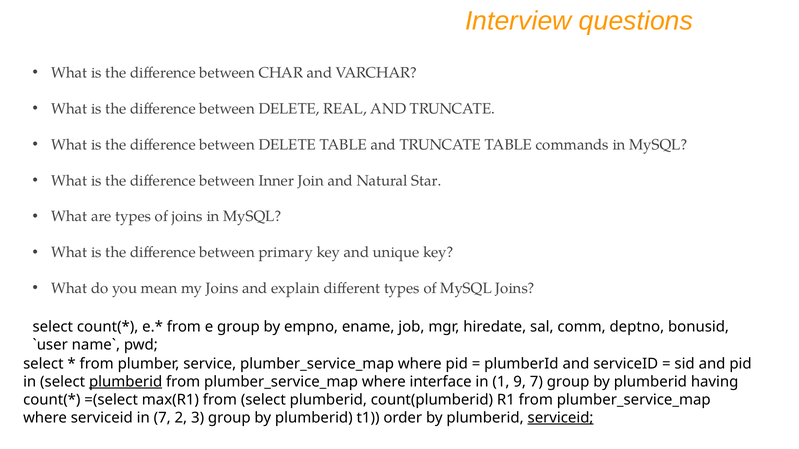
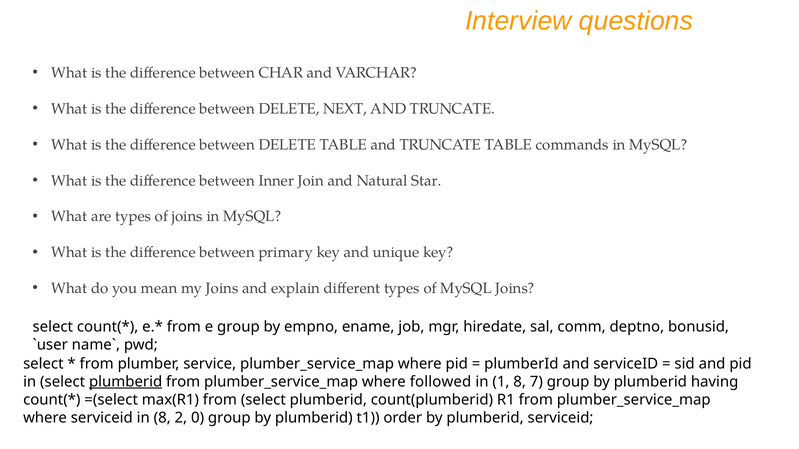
REAL: REAL -> NEXT
interface: interface -> followed
1 9: 9 -> 8
in 7: 7 -> 8
3: 3 -> 0
serviceid at (561, 418) underline: present -> none
